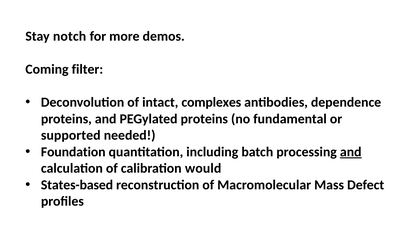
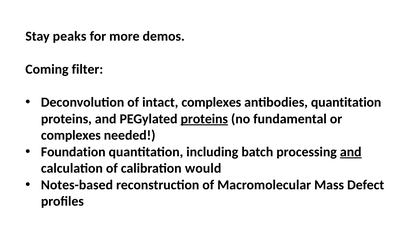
notch: notch -> peaks
antibodies dependence: dependence -> quantitation
proteins at (204, 119) underline: none -> present
supported at (71, 136): supported -> complexes
States-based: States-based -> Notes-based
